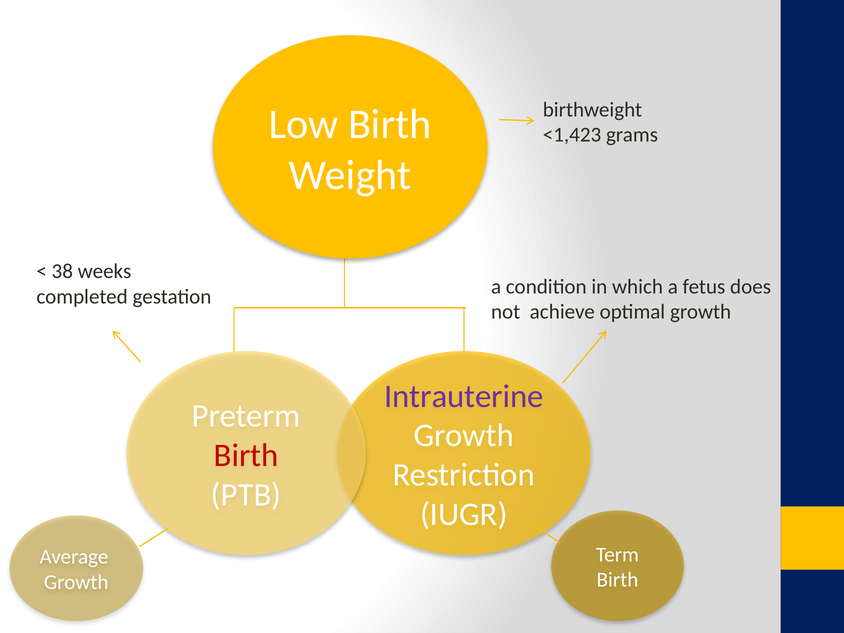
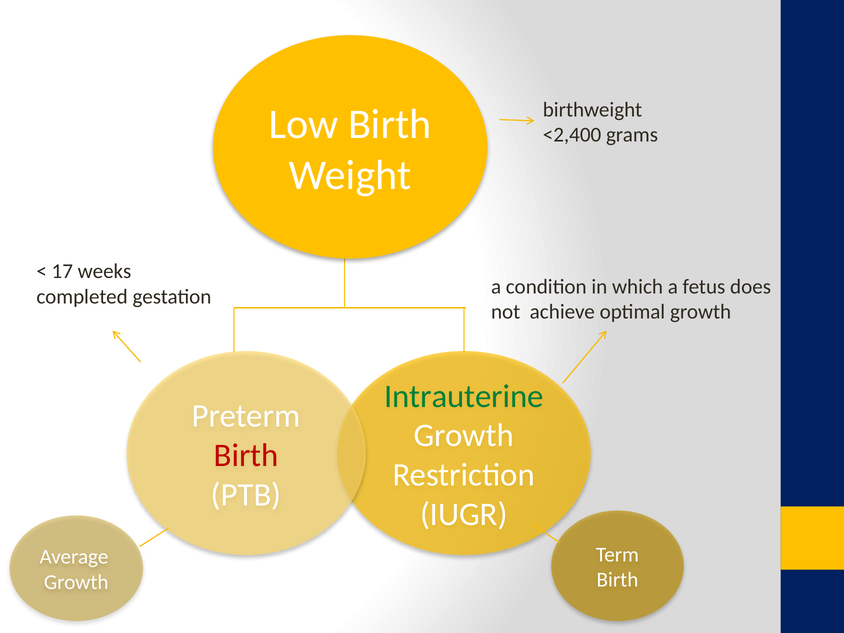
<1,423: <1,423 -> <2,400
38: 38 -> 17
Intrauterine colour: purple -> green
